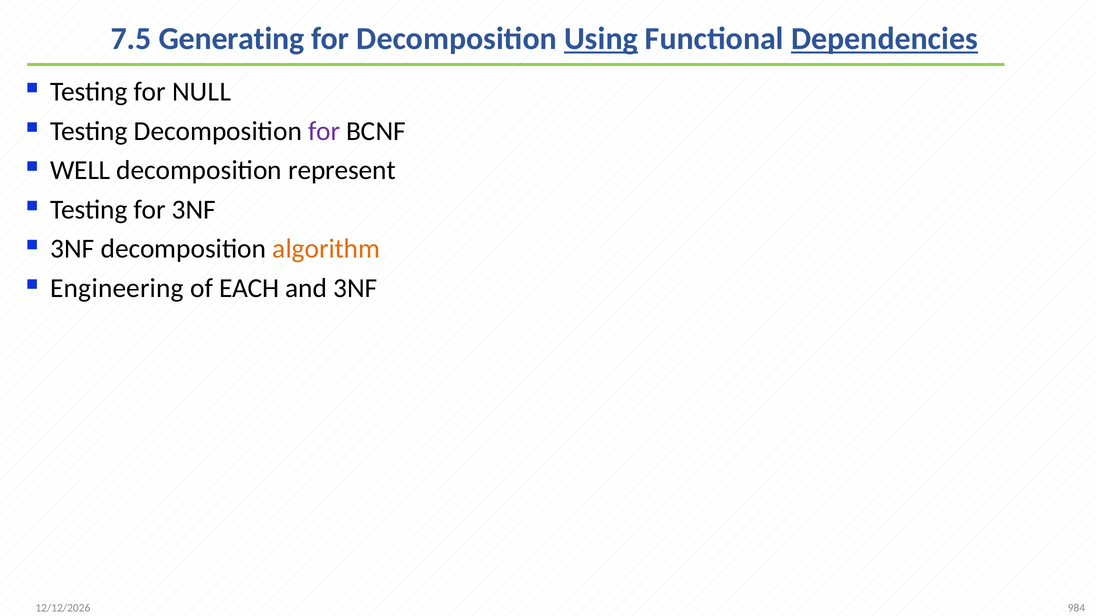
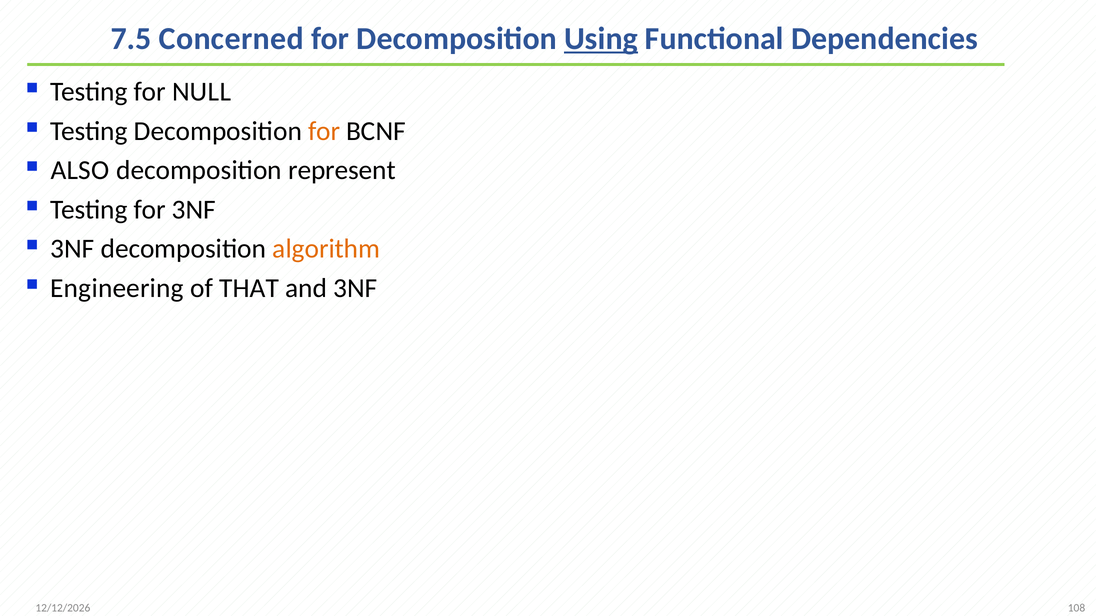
Generating: Generating -> Concerned
Dependencies underline: present -> none
for at (324, 131) colour: purple -> orange
WELL: WELL -> ALSO
EACH: EACH -> THAT
984: 984 -> 108
